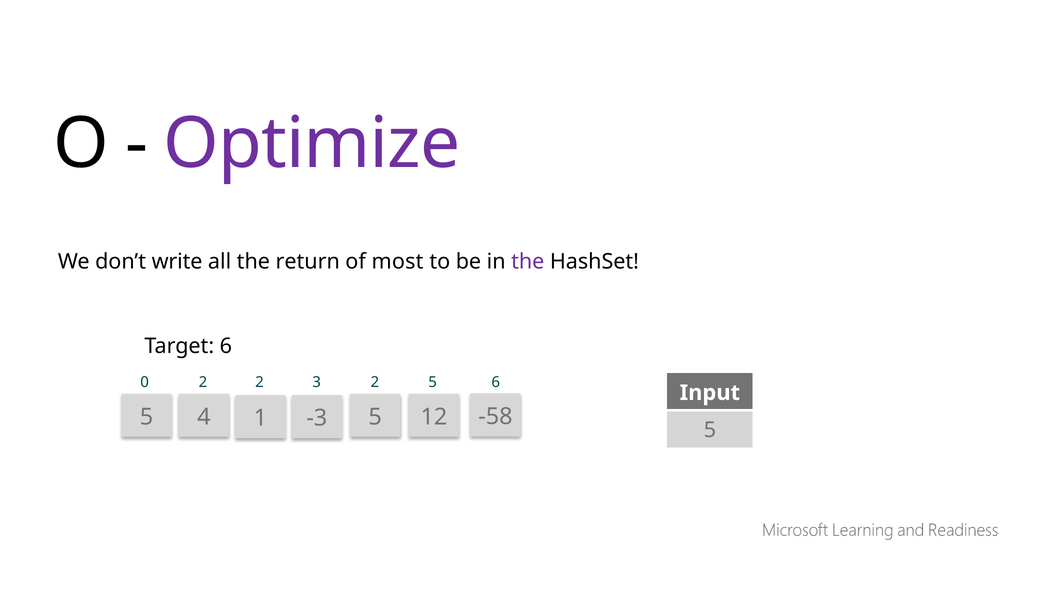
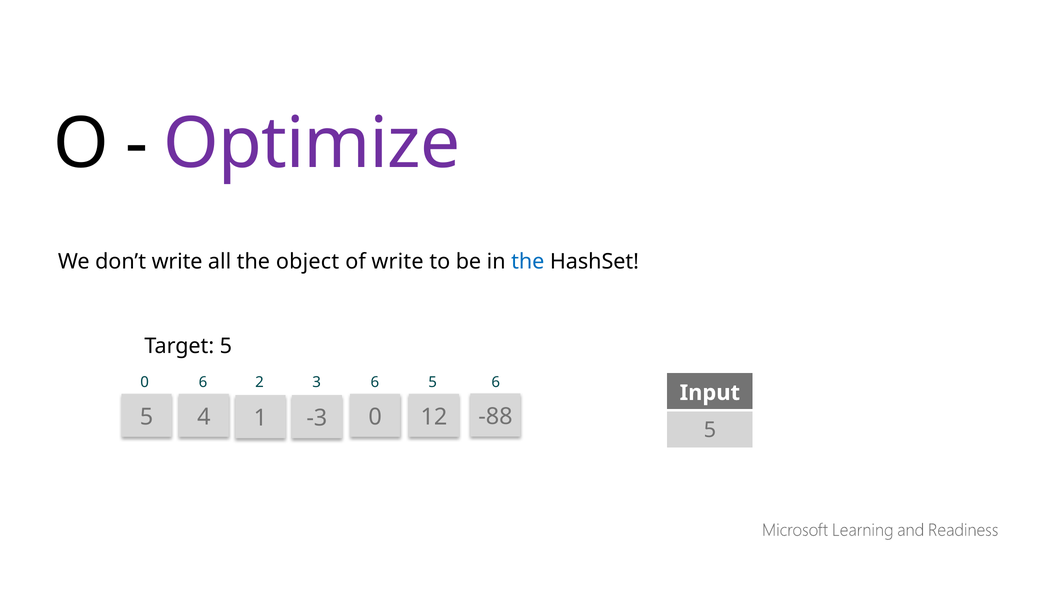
return: return -> object
of most: most -> write
the at (528, 262) colour: purple -> blue
Target 6: 6 -> 5
0 2: 2 -> 6
3 2: 2 -> 6
1 5: 5 -> 0
-58: -58 -> -88
